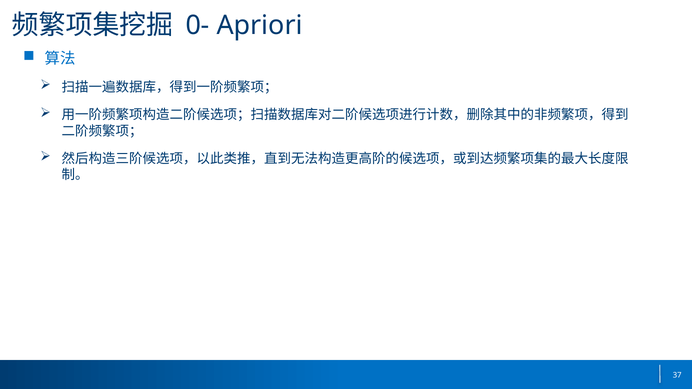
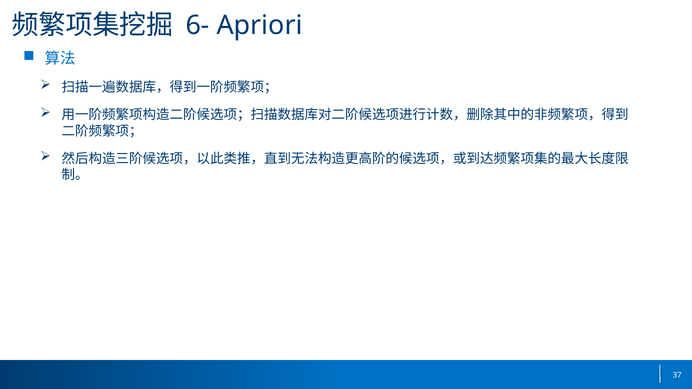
0-: 0- -> 6-
